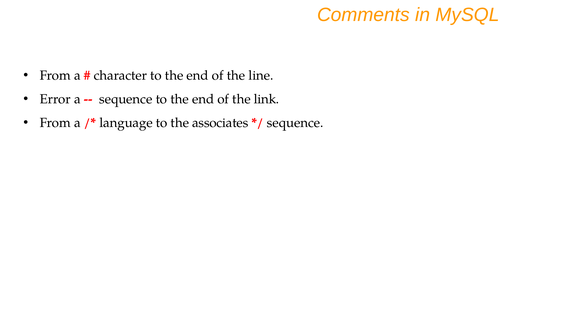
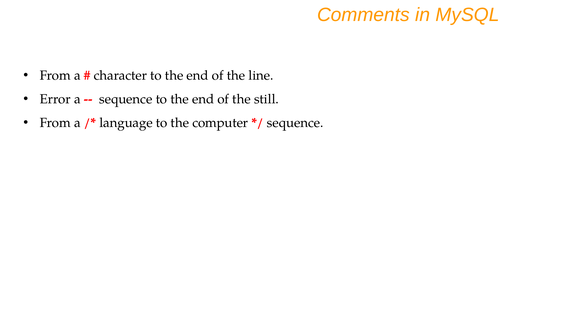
link: link -> still
associates: associates -> computer
